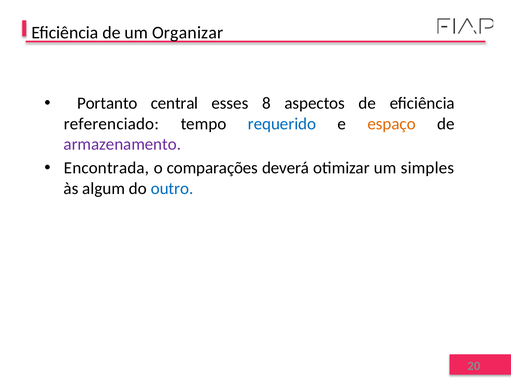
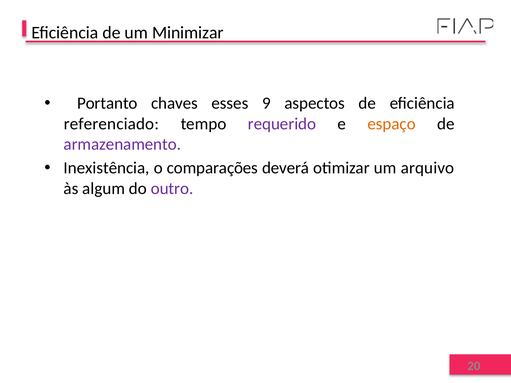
Organizar: Organizar -> Minimizar
central: central -> chaves
8: 8 -> 9
requerido colour: blue -> purple
Encontrada: Encontrada -> Inexistência
simples: simples -> arquivo
outro colour: blue -> purple
